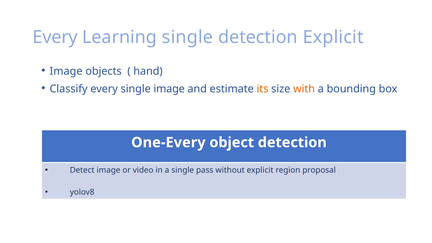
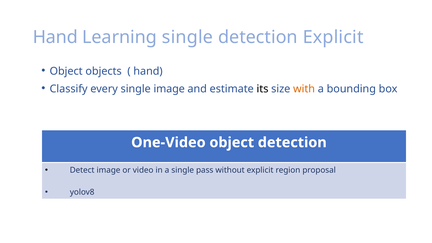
Every at (55, 37): Every -> Hand
Image at (66, 71): Image -> Object
its colour: orange -> black
One-Every: One-Every -> One-Video
